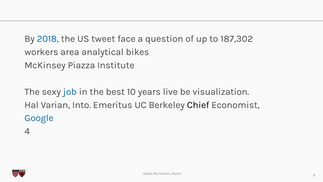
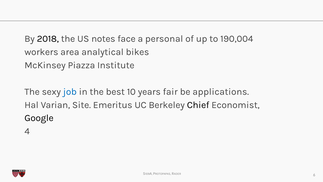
2018 colour: blue -> black
tweet: tweet -> notes
question: question -> personal
187,302: 187,302 -> 190,004
live: live -> fair
visualization: visualization -> applications
Into: Into -> Site
Google colour: blue -> black
